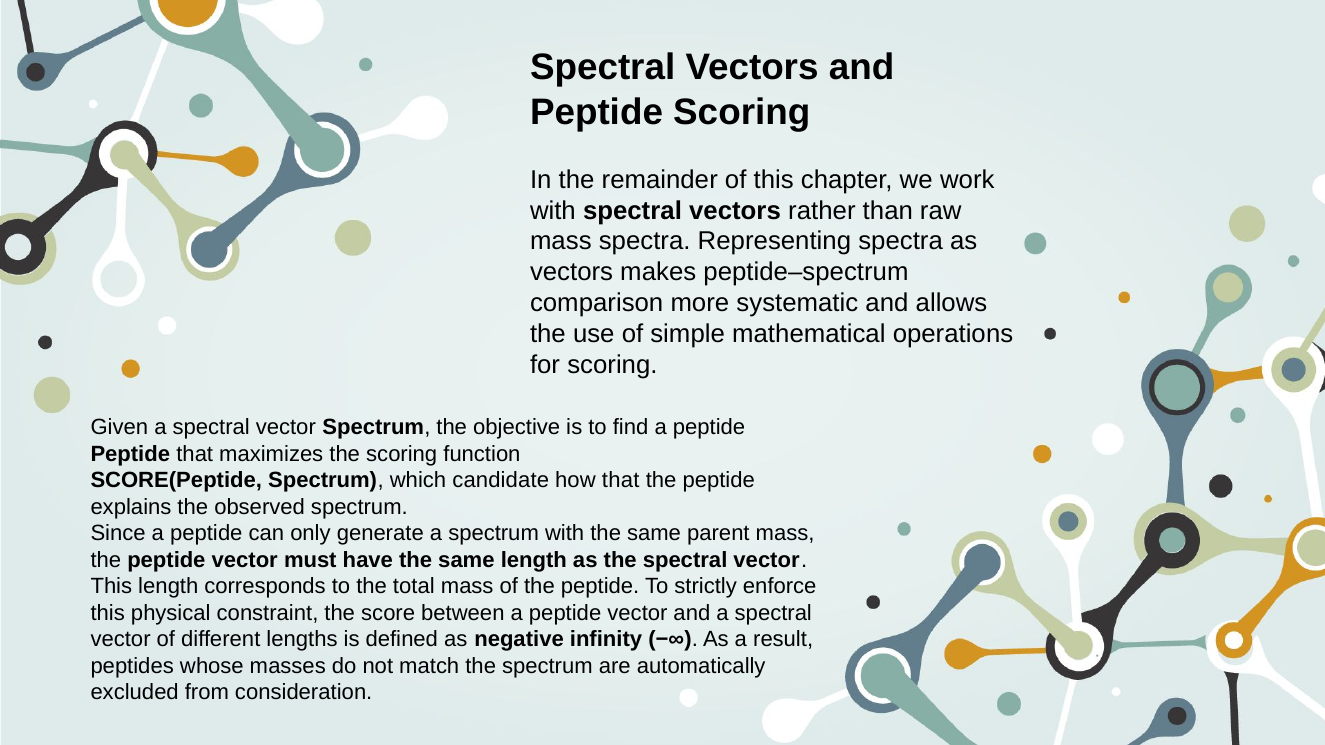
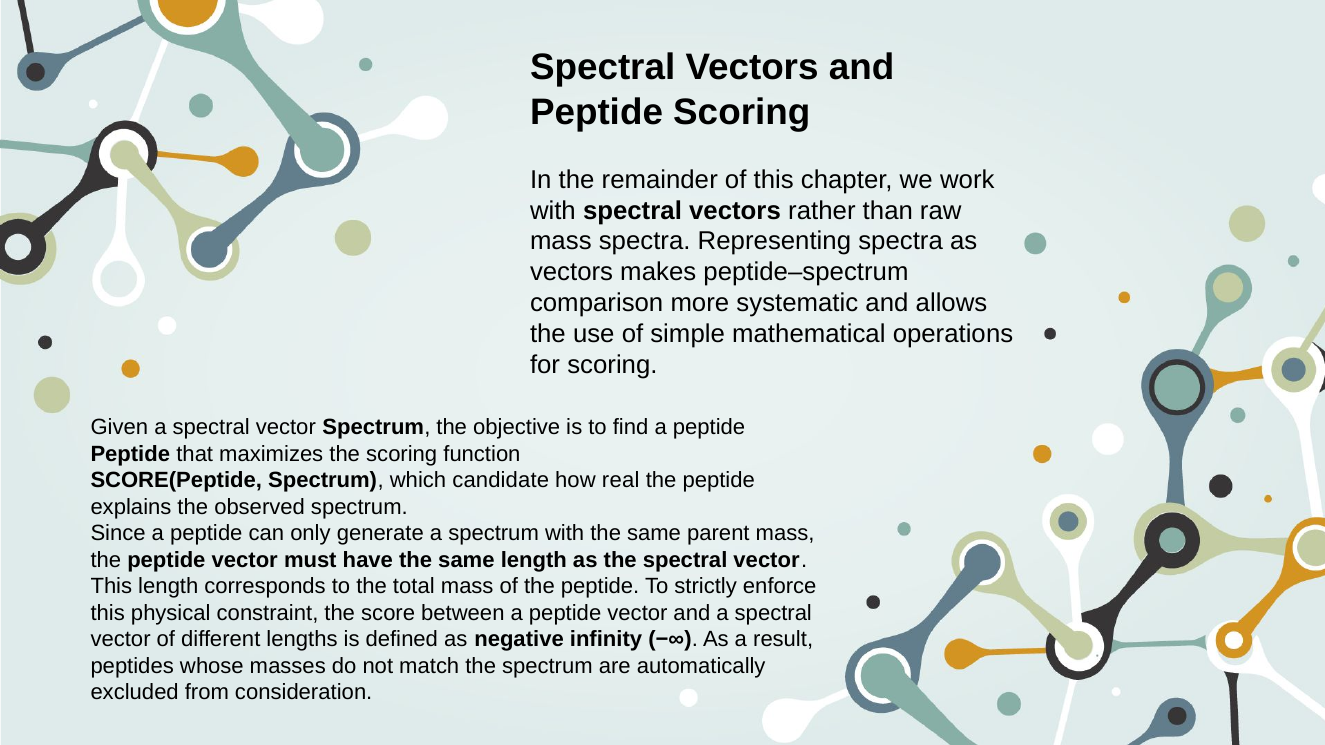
how that: that -> real
